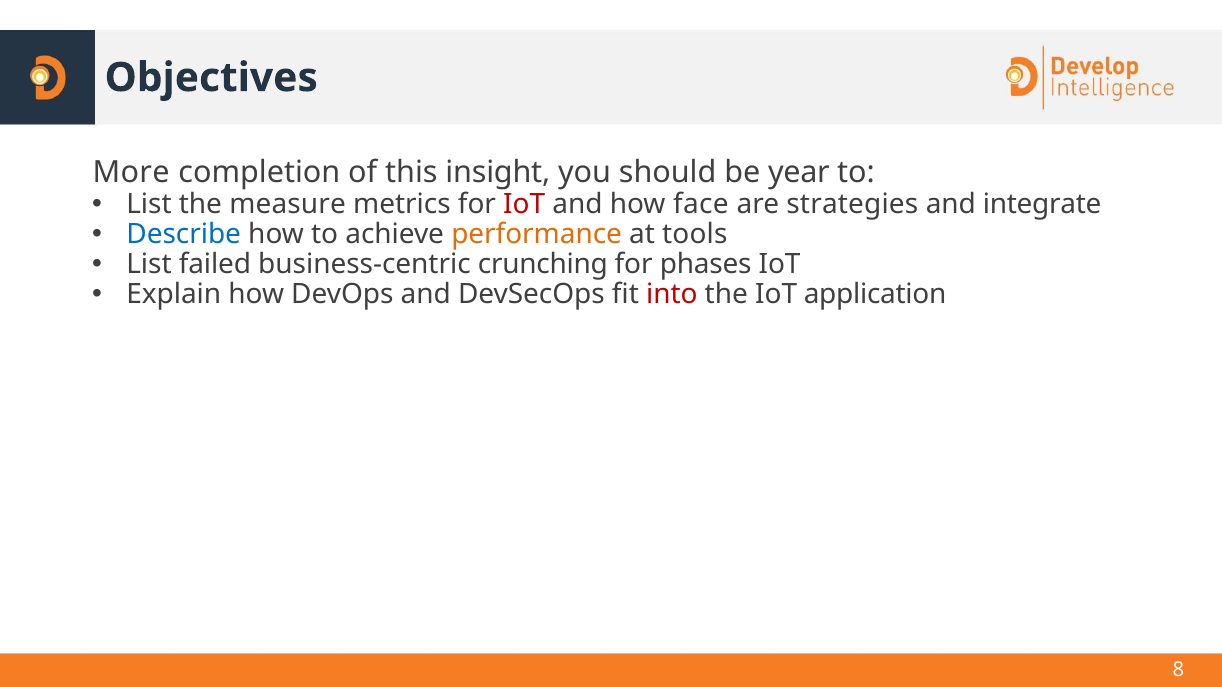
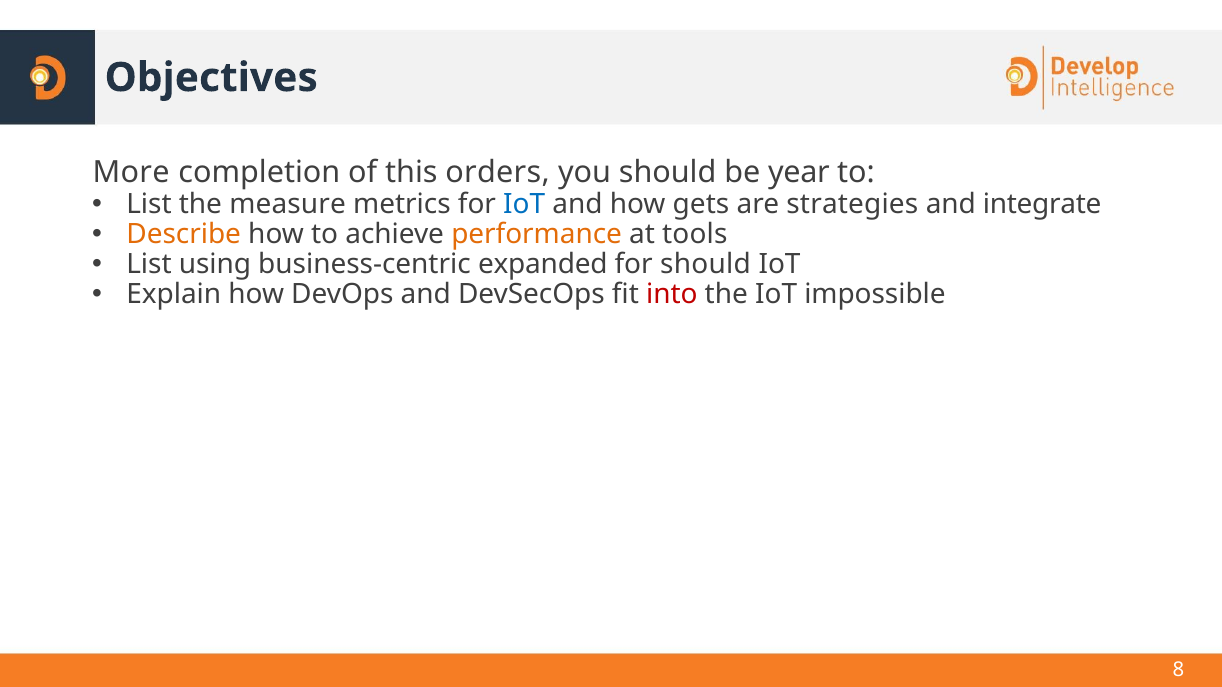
insight: insight -> orders
IoT at (524, 204) colour: red -> blue
face: face -> gets
Describe colour: blue -> orange
failed: failed -> using
crunching: crunching -> expanded
for phases: phases -> should
application: application -> impossible
